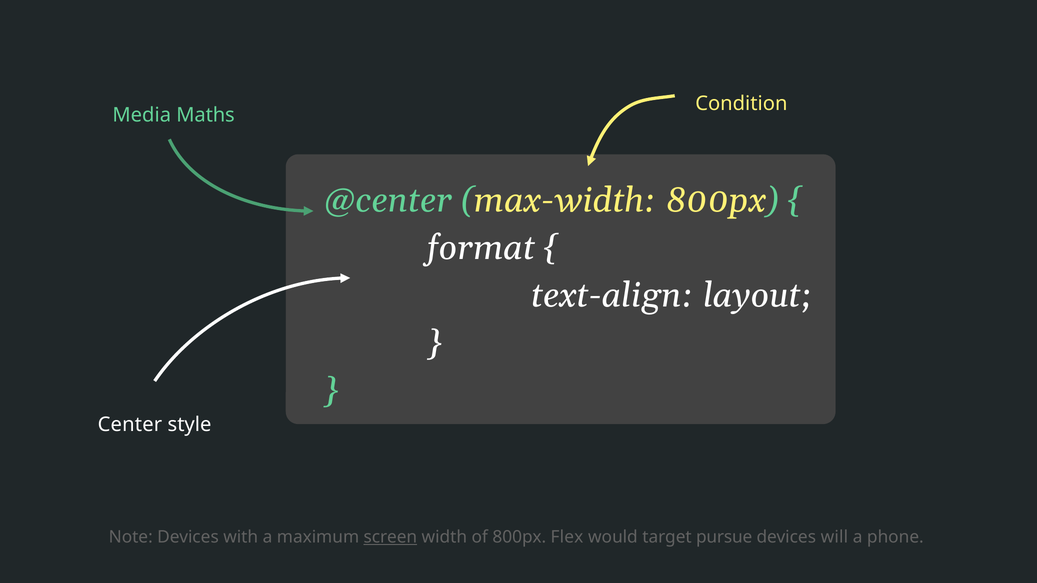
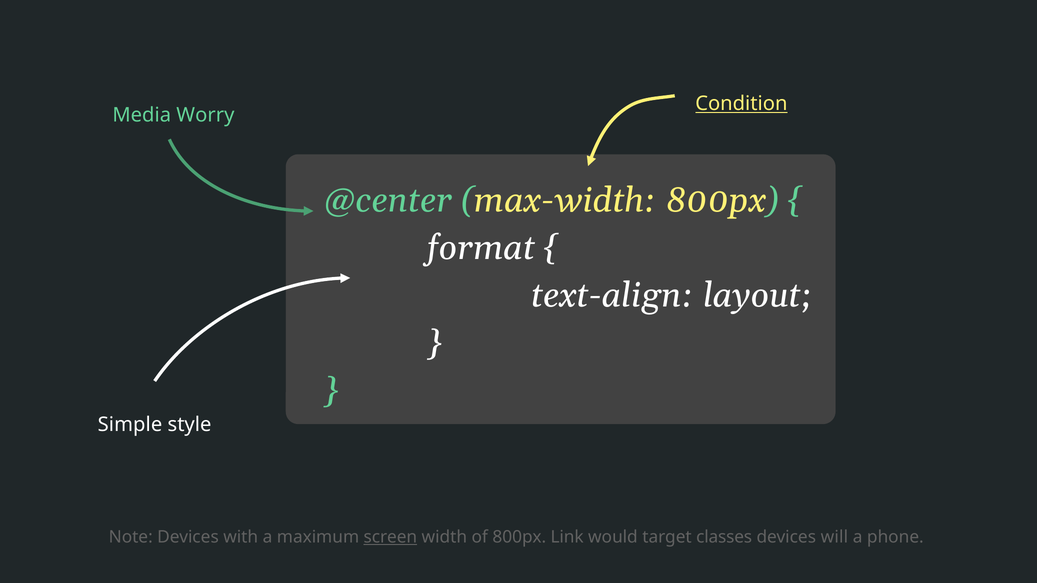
Condition underline: none -> present
Maths: Maths -> Worry
Center: Center -> Simple
Flex: Flex -> Link
pursue: pursue -> classes
